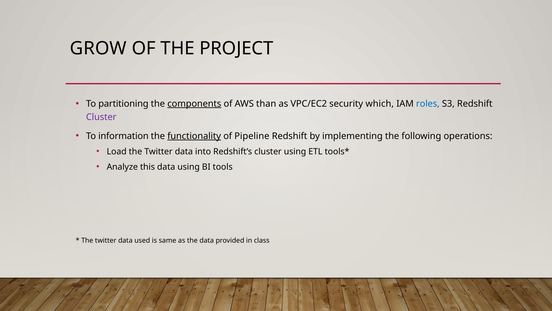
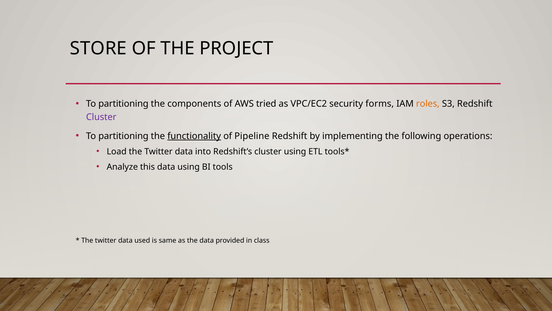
GROW: GROW -> STORE
components underline: present -> none
than: than -> tried
which: which -> forms
roles colour: blue -> orange
information at (123, 136): information -> partitioning
